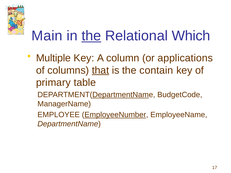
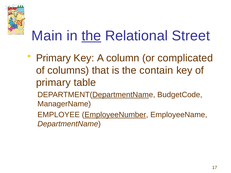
Which: Which -> Street
Multiple at (53, 58): Multiple -> Primary
applications: applications -> complicated
that underline: present -> none
